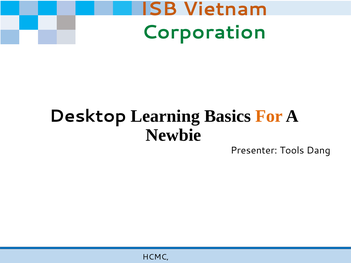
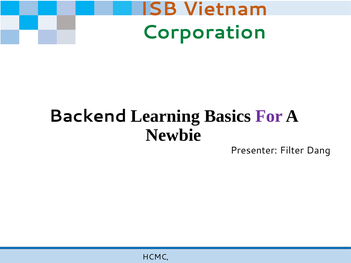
Desktop: Desktop -> Backend
For colour: orange -> purple
Tools: Tools -> Filter
